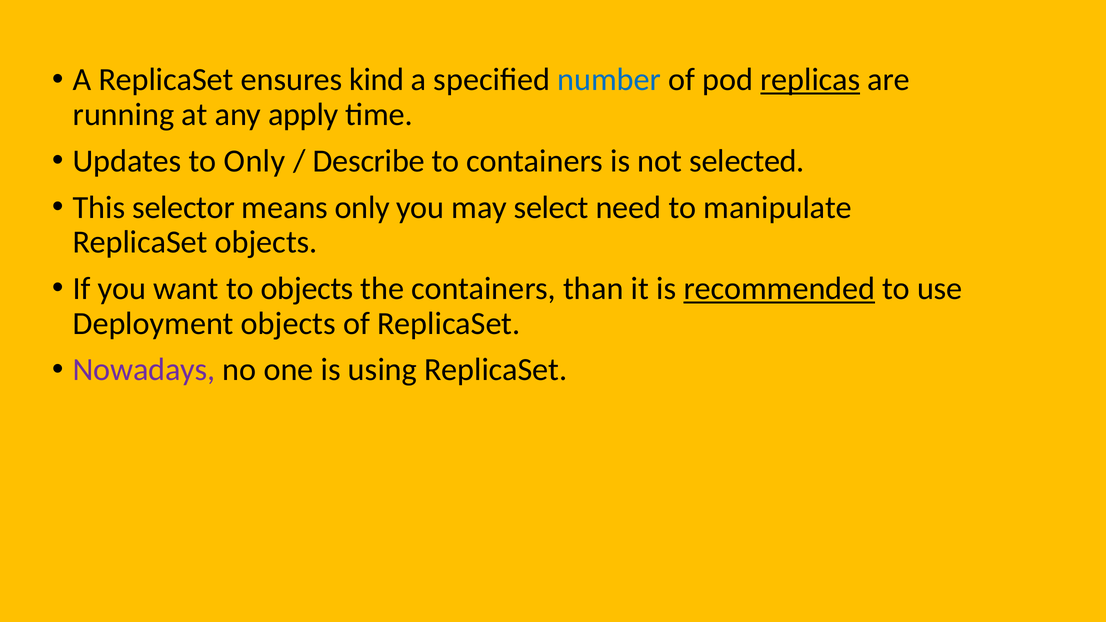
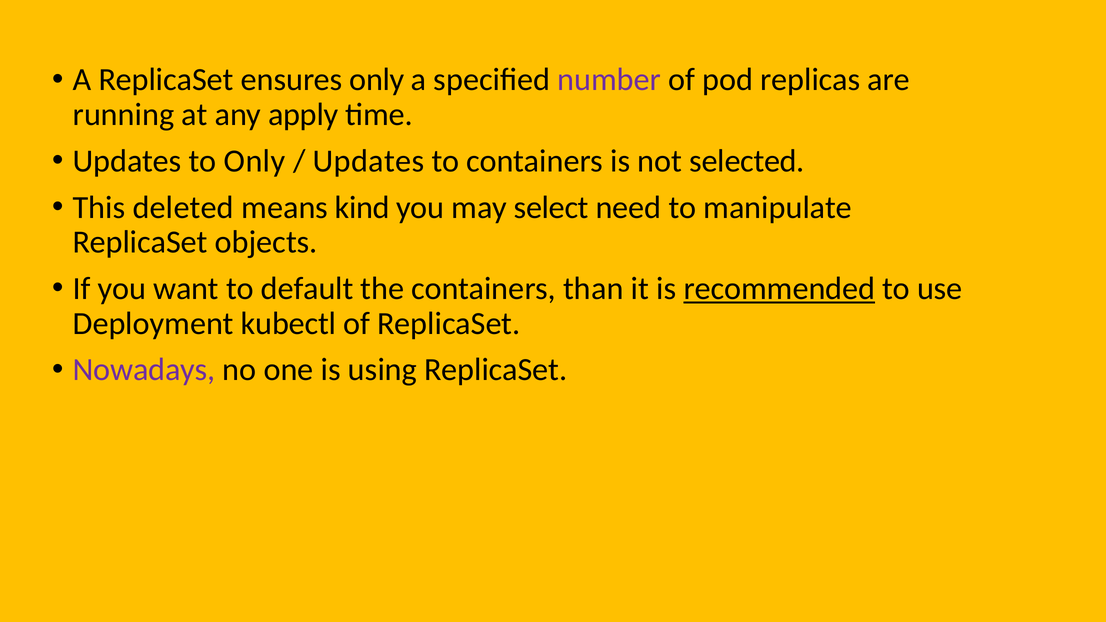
ensures kind: kind -> only
number colour: blue -> purple
replicas underline: present -> none
Describe at (369, 161): Describe -> Updates
selector: selector -> deleted
means only: only -> kind
to objects: objects -> default
Deployment objects: objects -> kubectl
